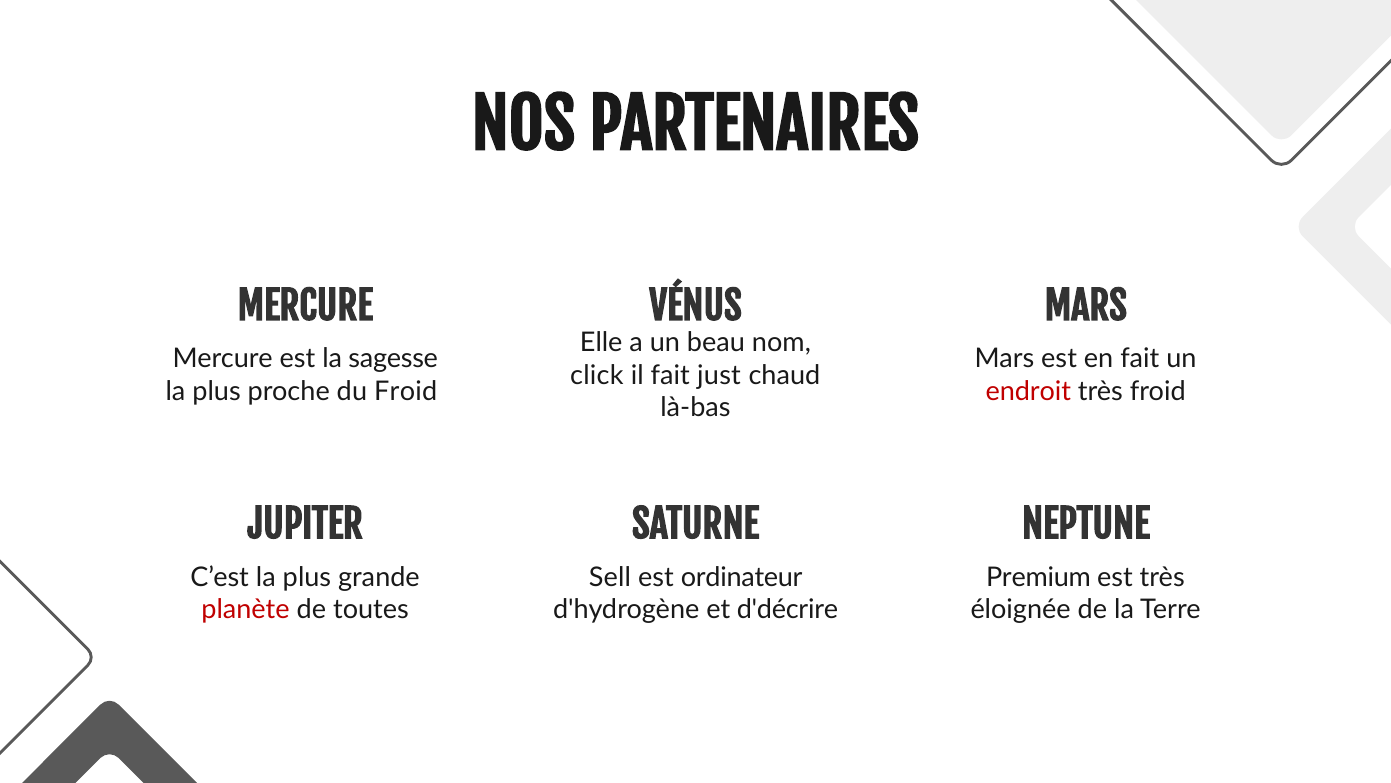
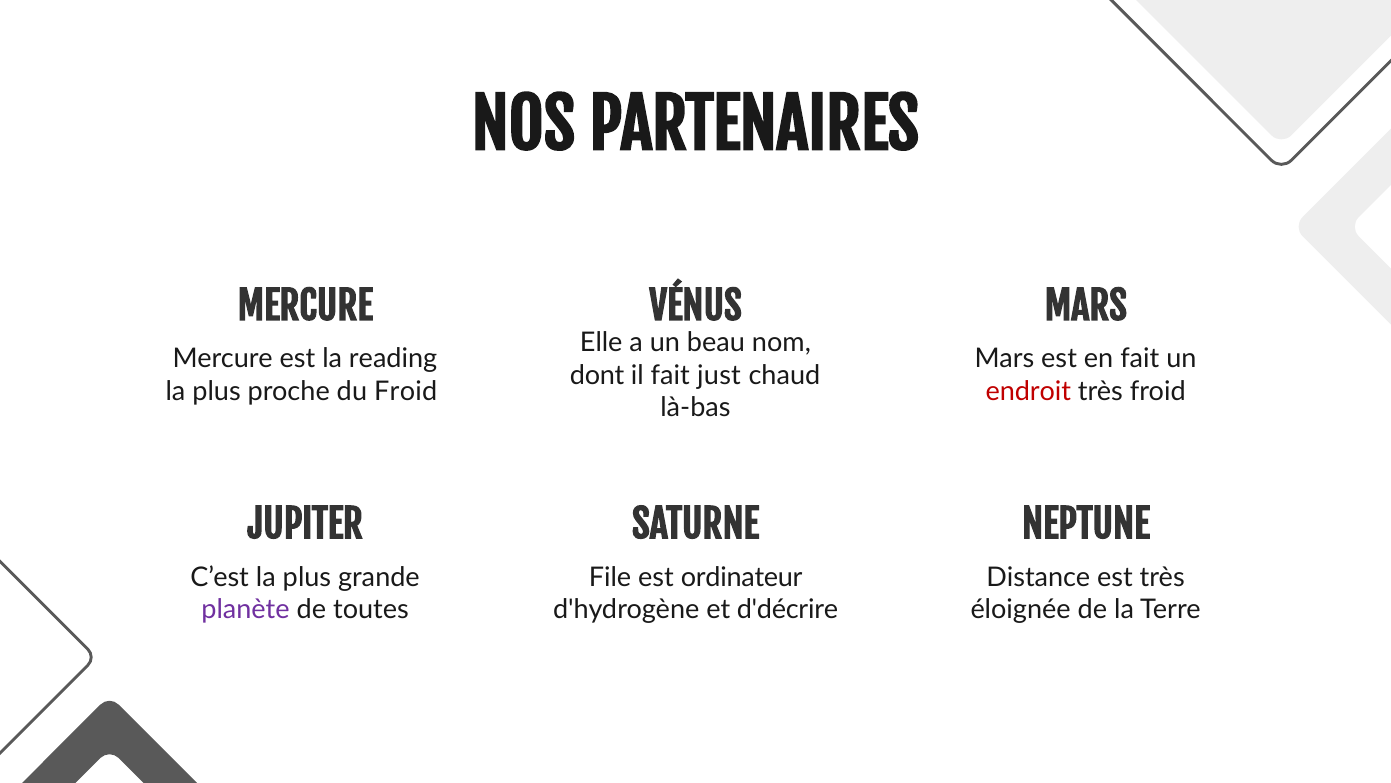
sagesse: sagesse -> reading
click: click -> dont
Sell: Sell -> File
Premium: Premium -> Distance
planète colour: red -> purple
